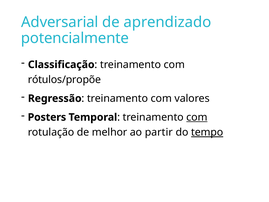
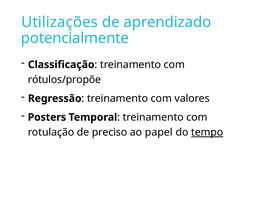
Adversarial: Adversarial -> Utilizações
com at (197, 117) underline: present -> none
melhor: melhor -> preciso
partir: partir -> papel
